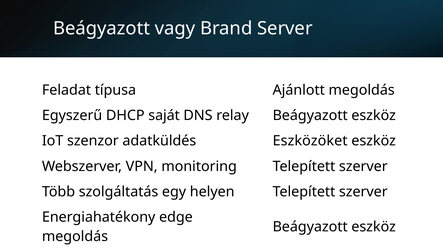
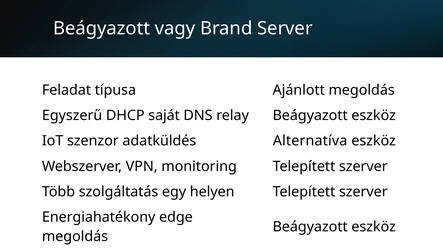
Eszközöket: Eszközöket -> Alternatíva
